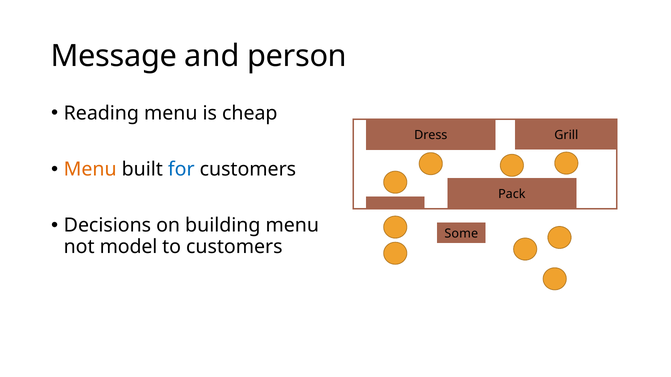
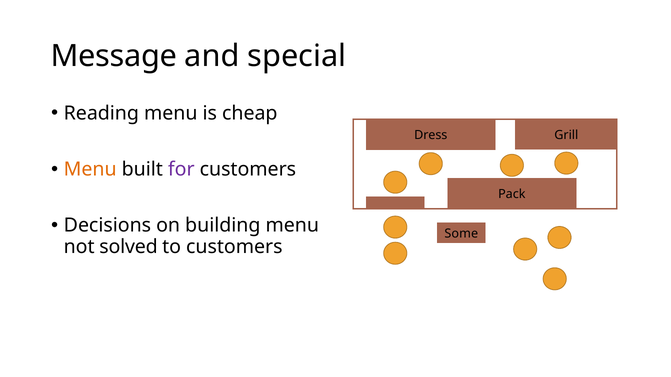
person: person -> special
for colour: blue -> purple
model: model -> solved
